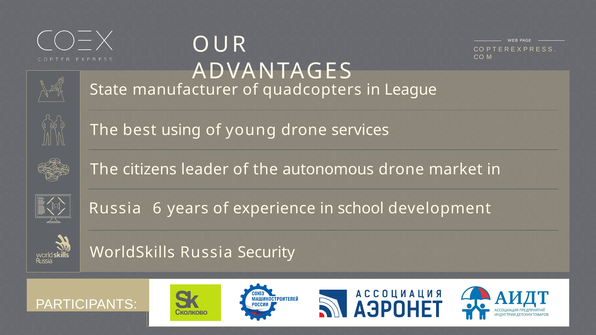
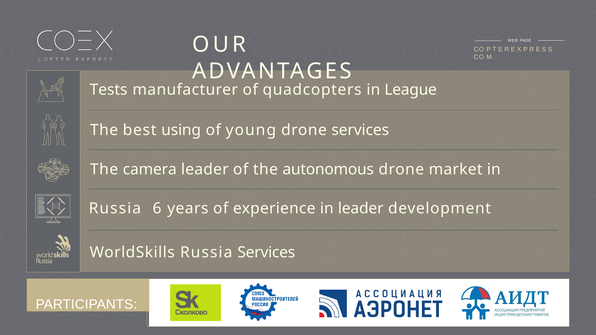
State: State -> Tests
citizens: citizens -> camera
in school: school -> leader
Russia Security: Security -> Services
